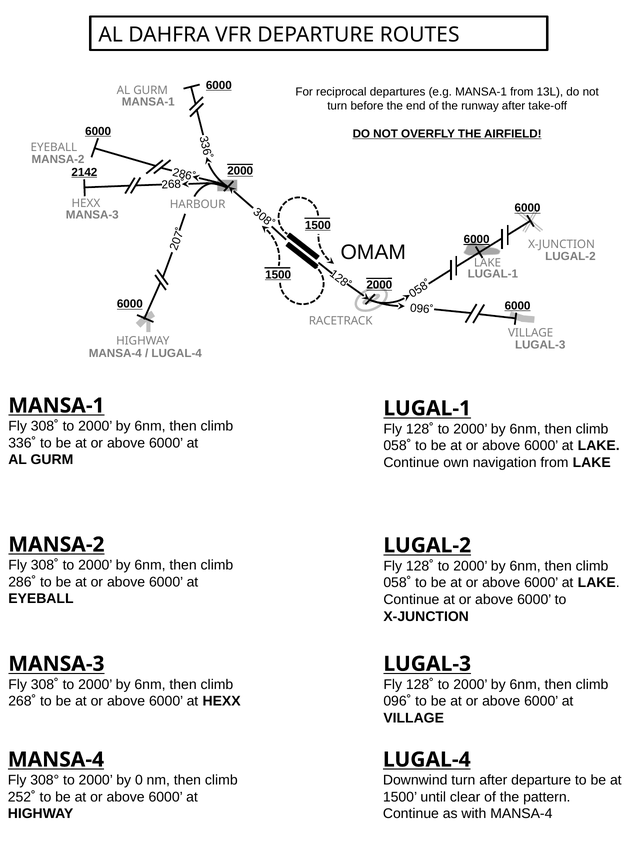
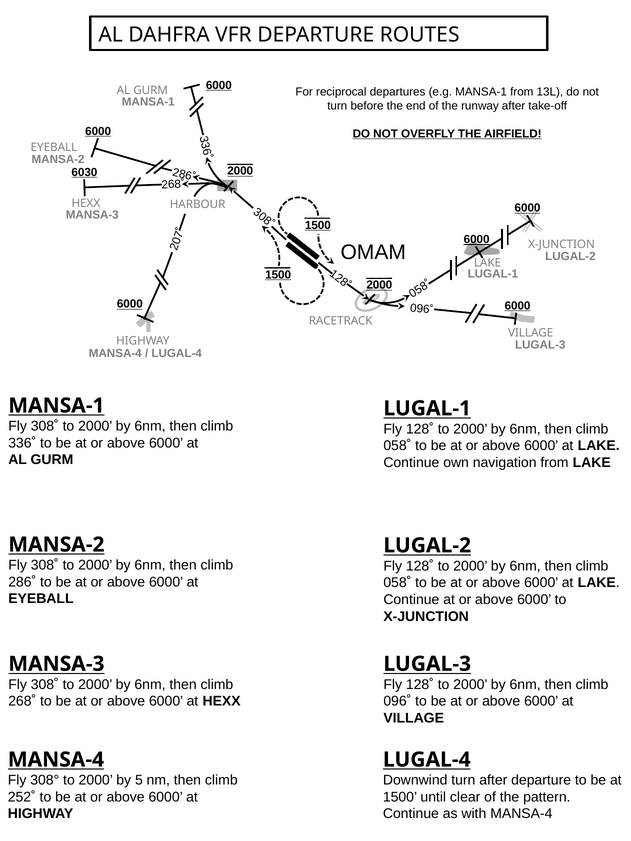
2142: 2142 -> 6030
by 0: 0 -> 5
